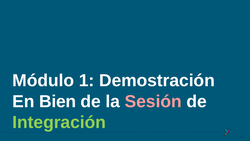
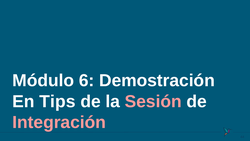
1: 1 -> 6
Bien: Bien -> Tips
Integración colour: light green -> pink
